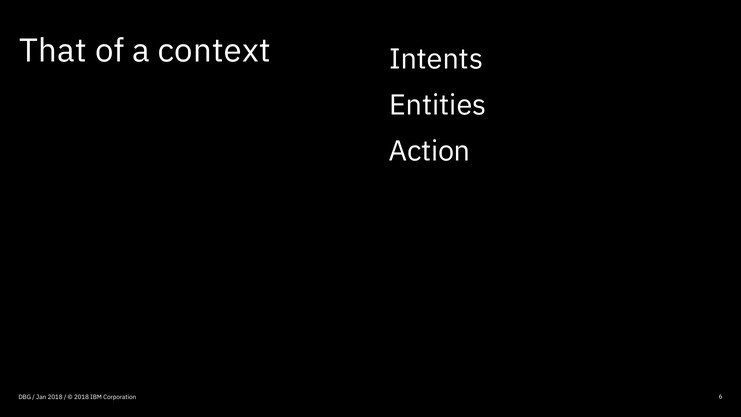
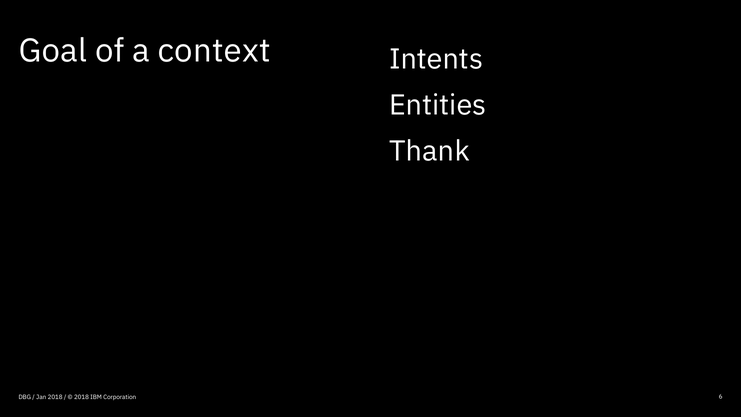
That: That -> Goal
Action: Action -> Thank
